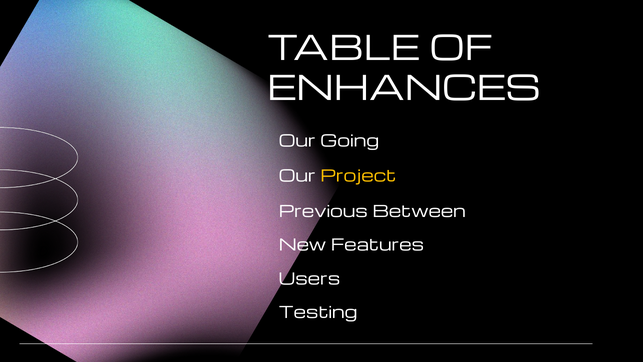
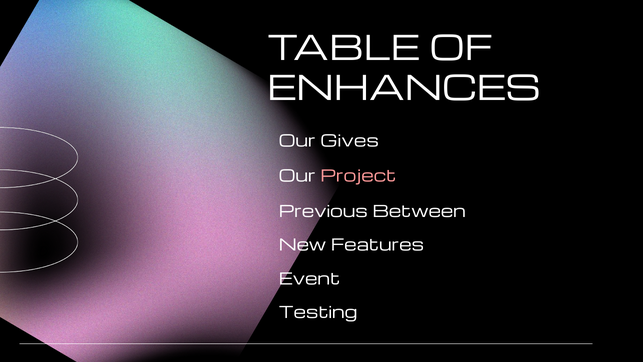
Going: Going -> Gives
Project colour: yellow -> pink
Users: Users -> Event
